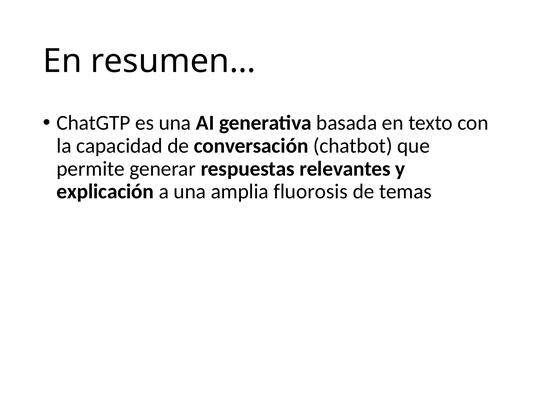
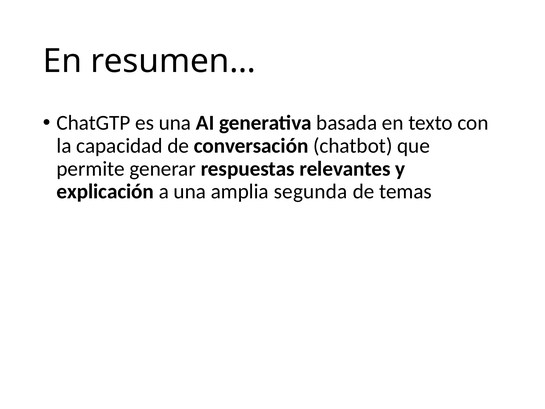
fluorosis: fluorosis -> segunda
